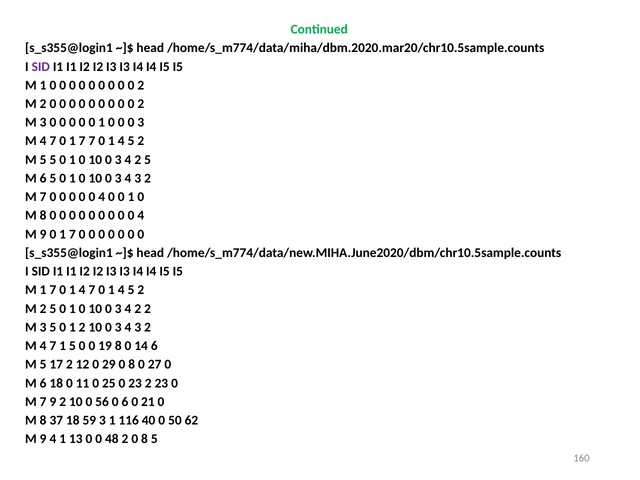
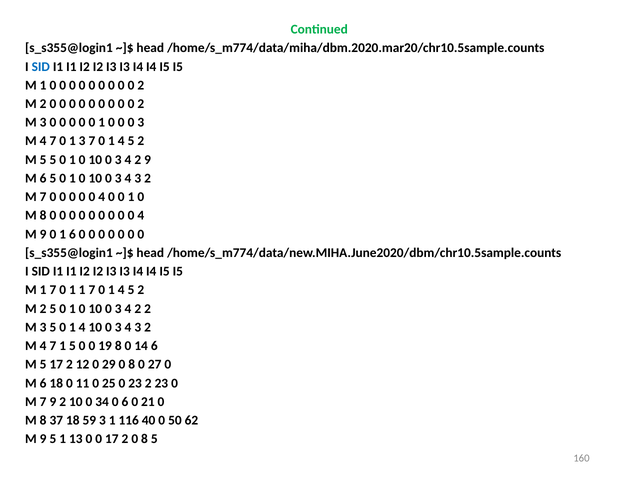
SID at (41, 67) colour: purple -> blue
7 0 1 7: 7 -> 3
4 2 5: 5 -> 9
9 0 1 7: 7 -> 6
4 at (82, 290): 4 -> 1
5 0 1 2: 2 -> 4
56: 56 -> 34
9 4: 4 -> 5
0 48: 48 -> 17
